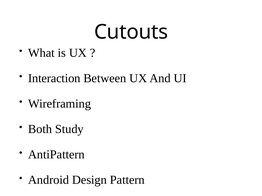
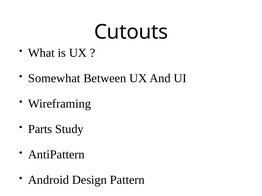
Interaction: Interaction -> Somewhat
Both: Both -> Parts
